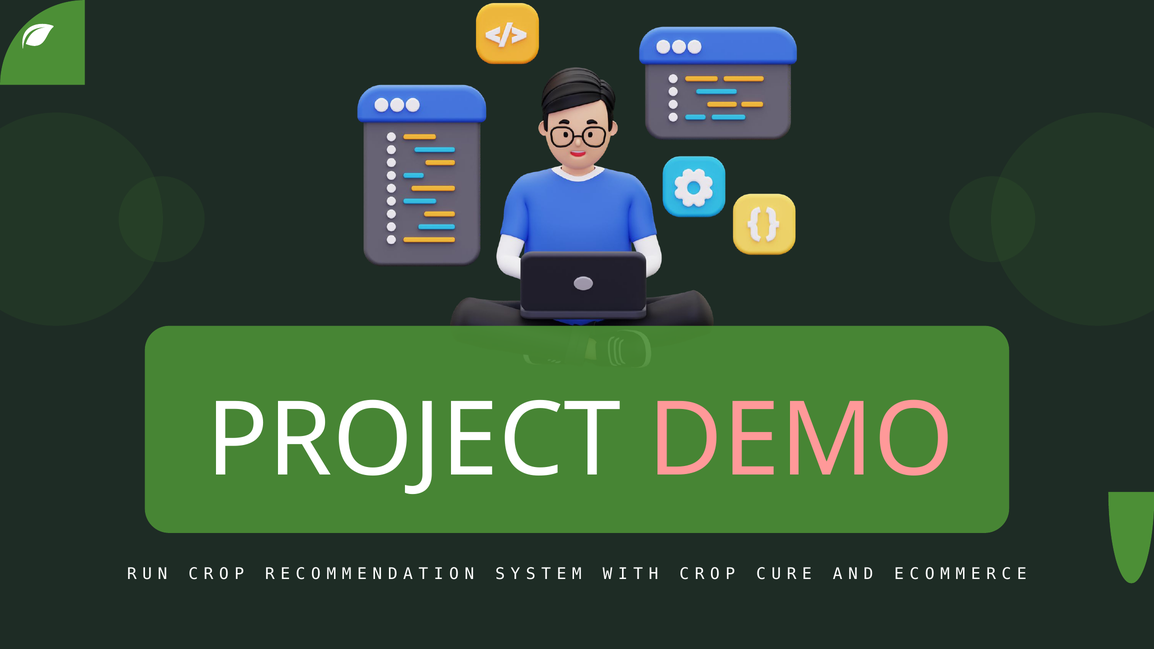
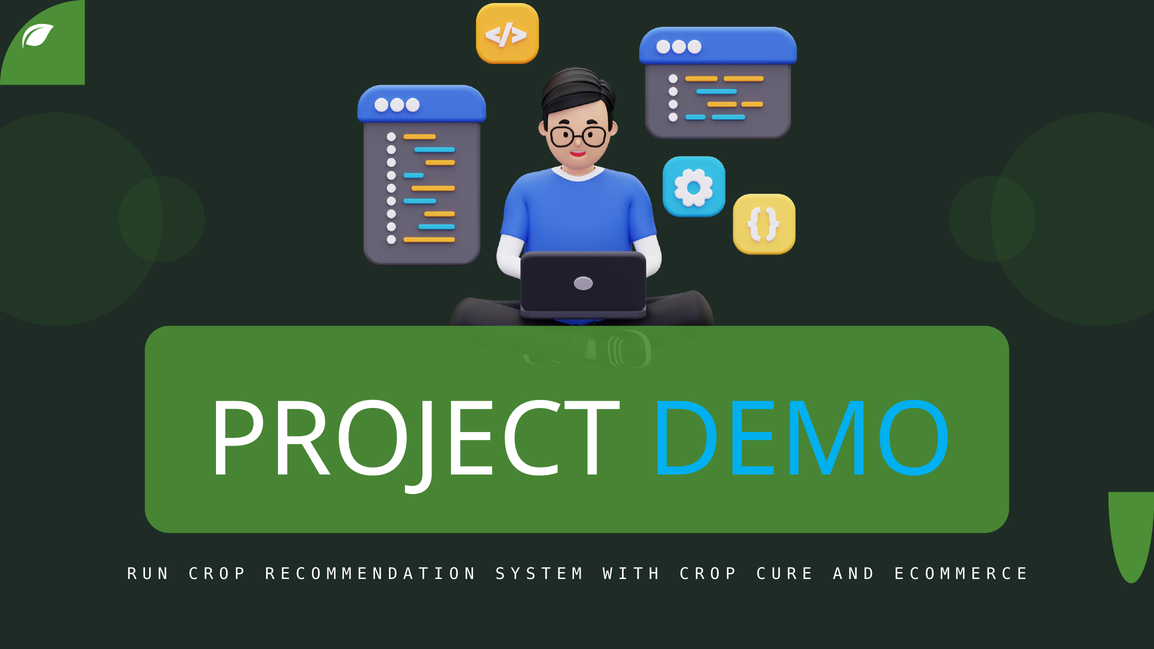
DEMO colour: pink -> light blue
